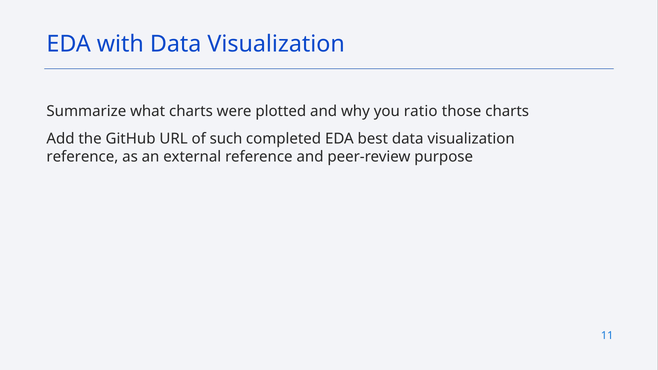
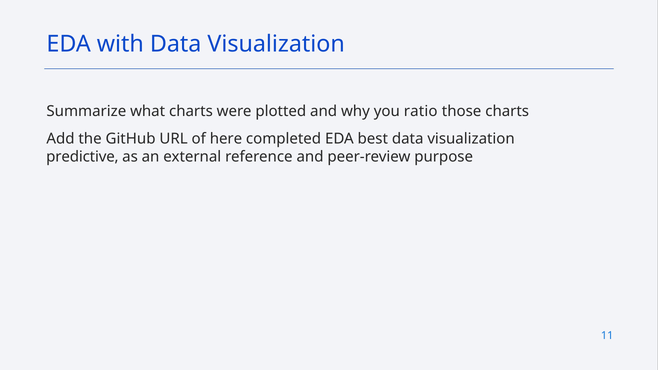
such: such -> here
reference at (82, 157): reference -> predictive
